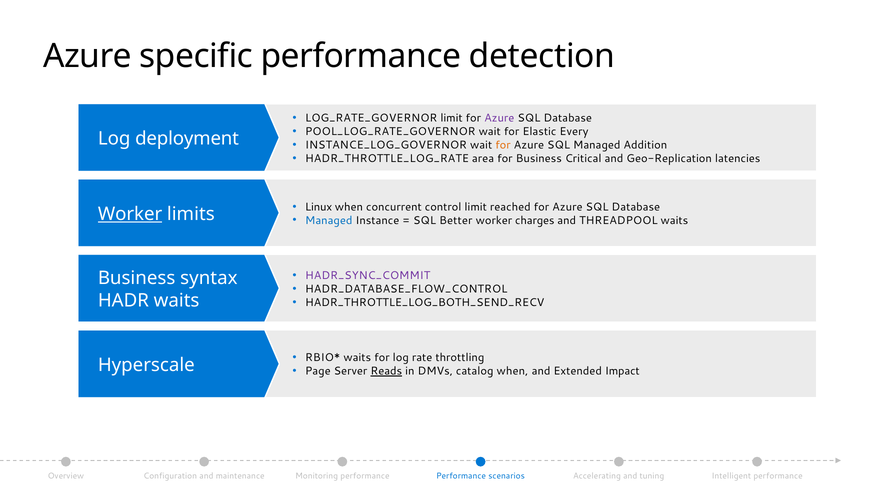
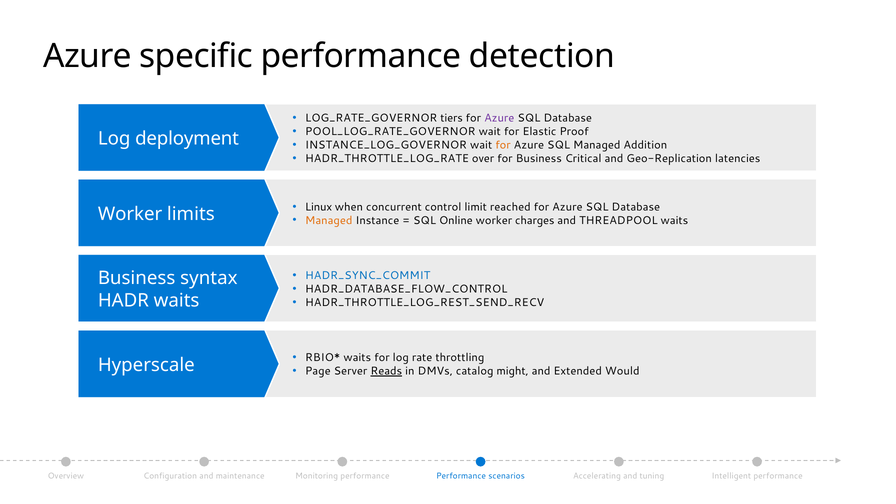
LOG_RATE_GOVERNOR limit: limit -> tiers
Every: Every -> Proof
area: area -> over
Worker at (130, 214) underline: present -> none
Managed at (329, 220) colour: blue -> orange
Better: Better -> Online
HADR_SYNC_COMMIT colour: purple -> blue
HADR_THROTTLE_LOG_BOTH_SEND_RECV: HADR_THROTTLE_LOG_BOTH_SEND_RECV -> HADR_THROTTLE_LOG_REST_SEND_RECV
catalog when: when -> might
Impact: Impact -> Would
